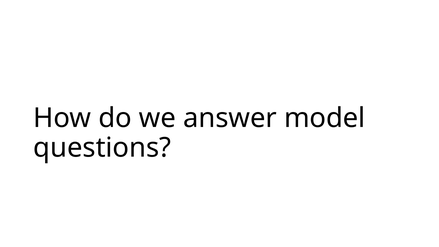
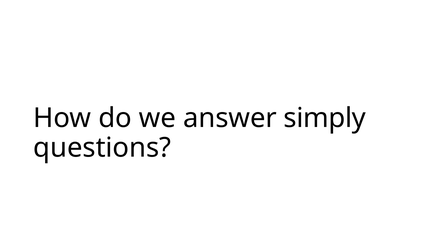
model: model -> simply
